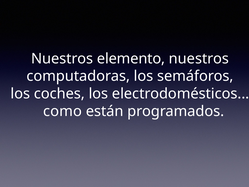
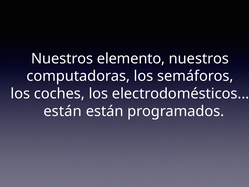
como at (63, 111): como -> están
